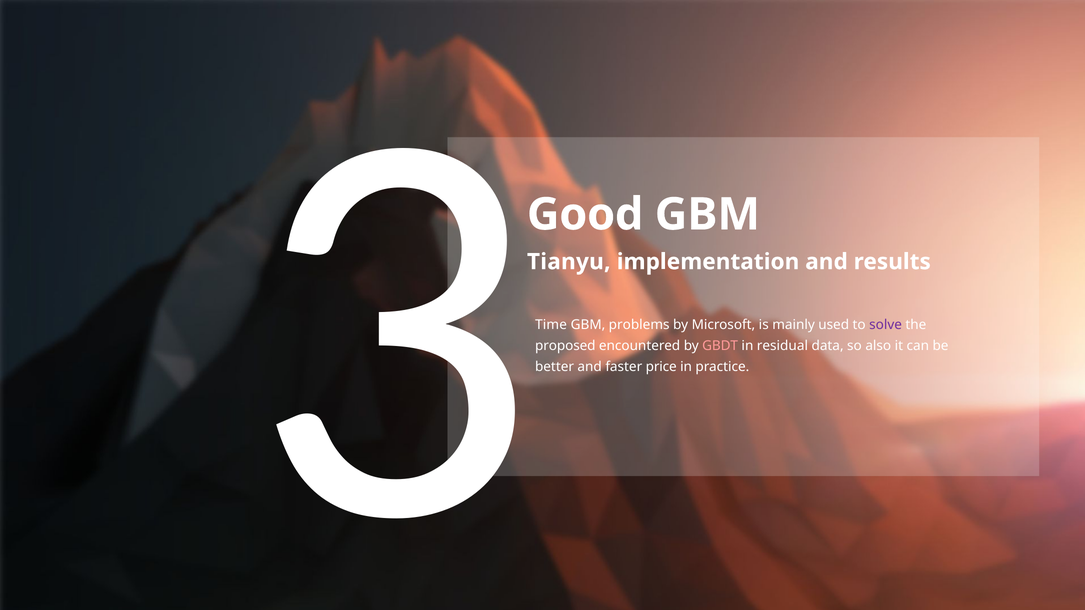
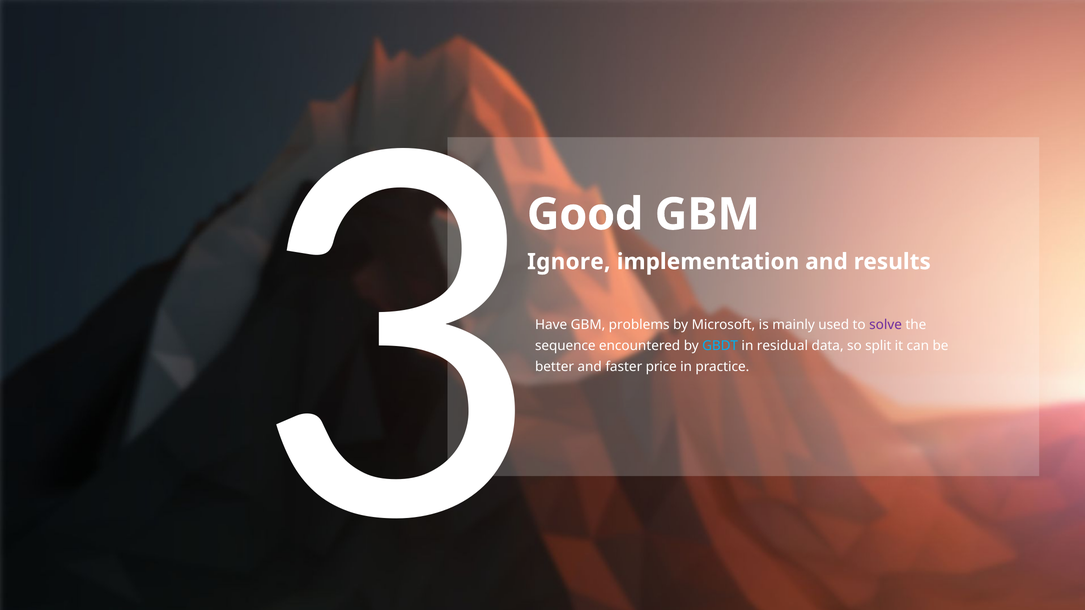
Tianyu: Tianyu -> Ignore
Time: Time -> Have
proposed: proposed -> sequence
GBDT colour: pink -> light blue
also: also -> split
